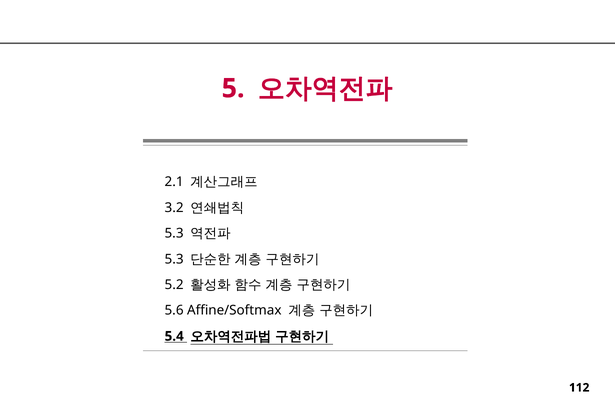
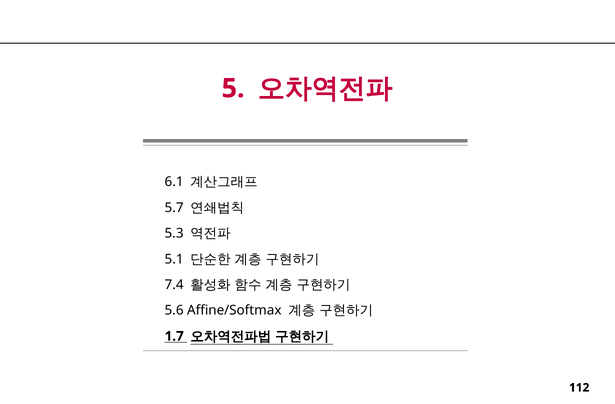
2.1: 2.1 -> 6.1
3.2: 3.2 -> 5.7
5.3 at (174, 259): 5.3 -> 5.1
5.2: 5.2 -> 7.4
5.4: 5.4 -> 1.7
